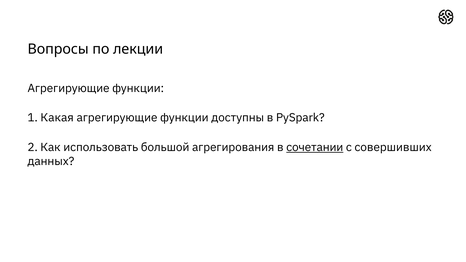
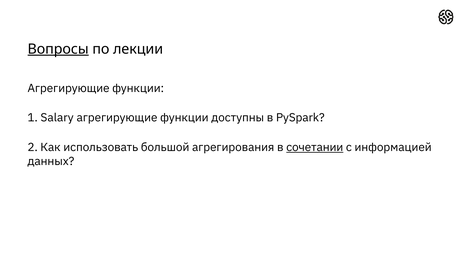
Вопросы underline: none -> present
Какая: Какая -> Salary
совершивших: совершивших -> информацией
